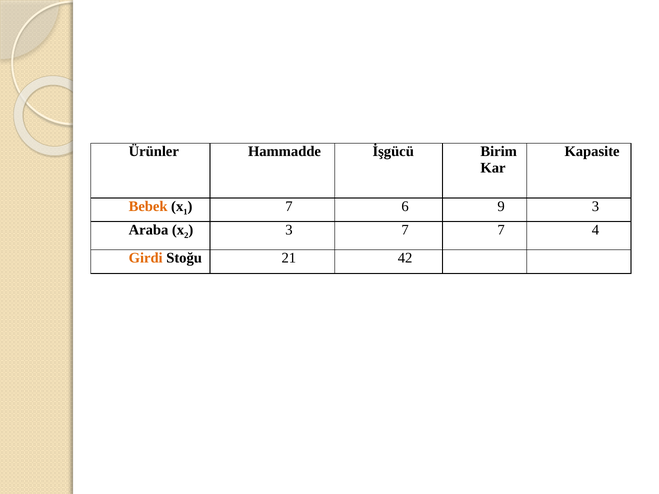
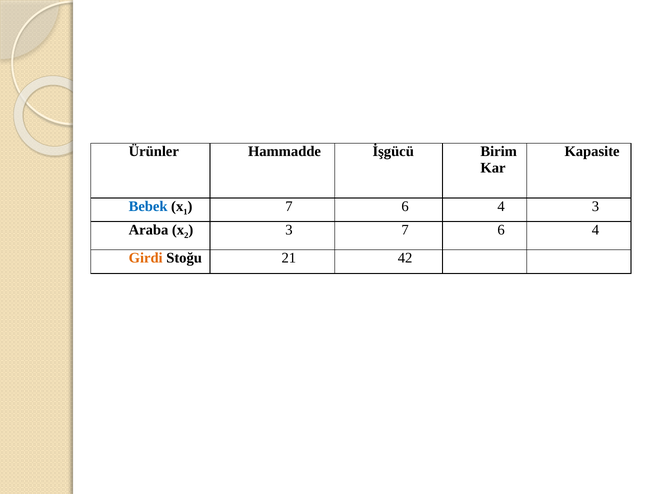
Bebek colour: orange -> blue
9 at (501, 206): 9 -> 4
3 7 7: 7 -> 6
